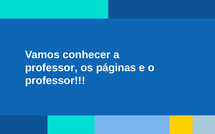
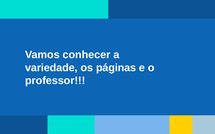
professor at (51, 68): professor -> variedade
